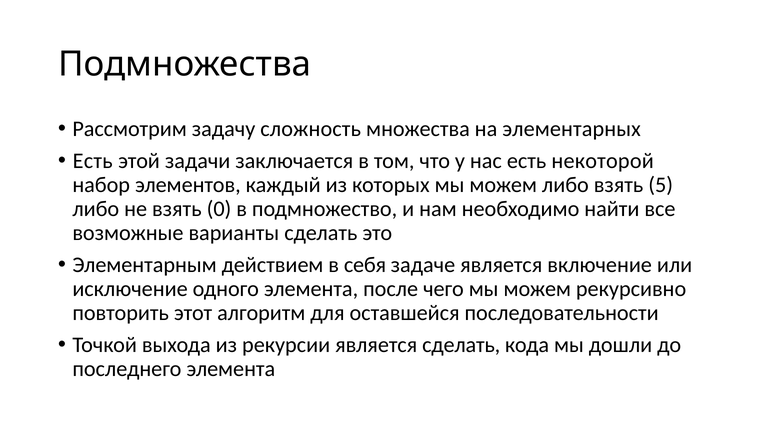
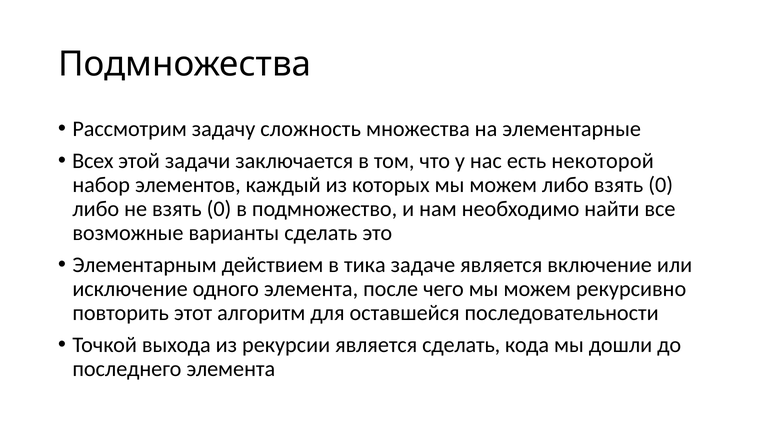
элементарных: элементарных -> элементарные
Есть at (93, 161): Есть -> Всех
либо взять 5: 5 -> 0
себя: себя -> тика
